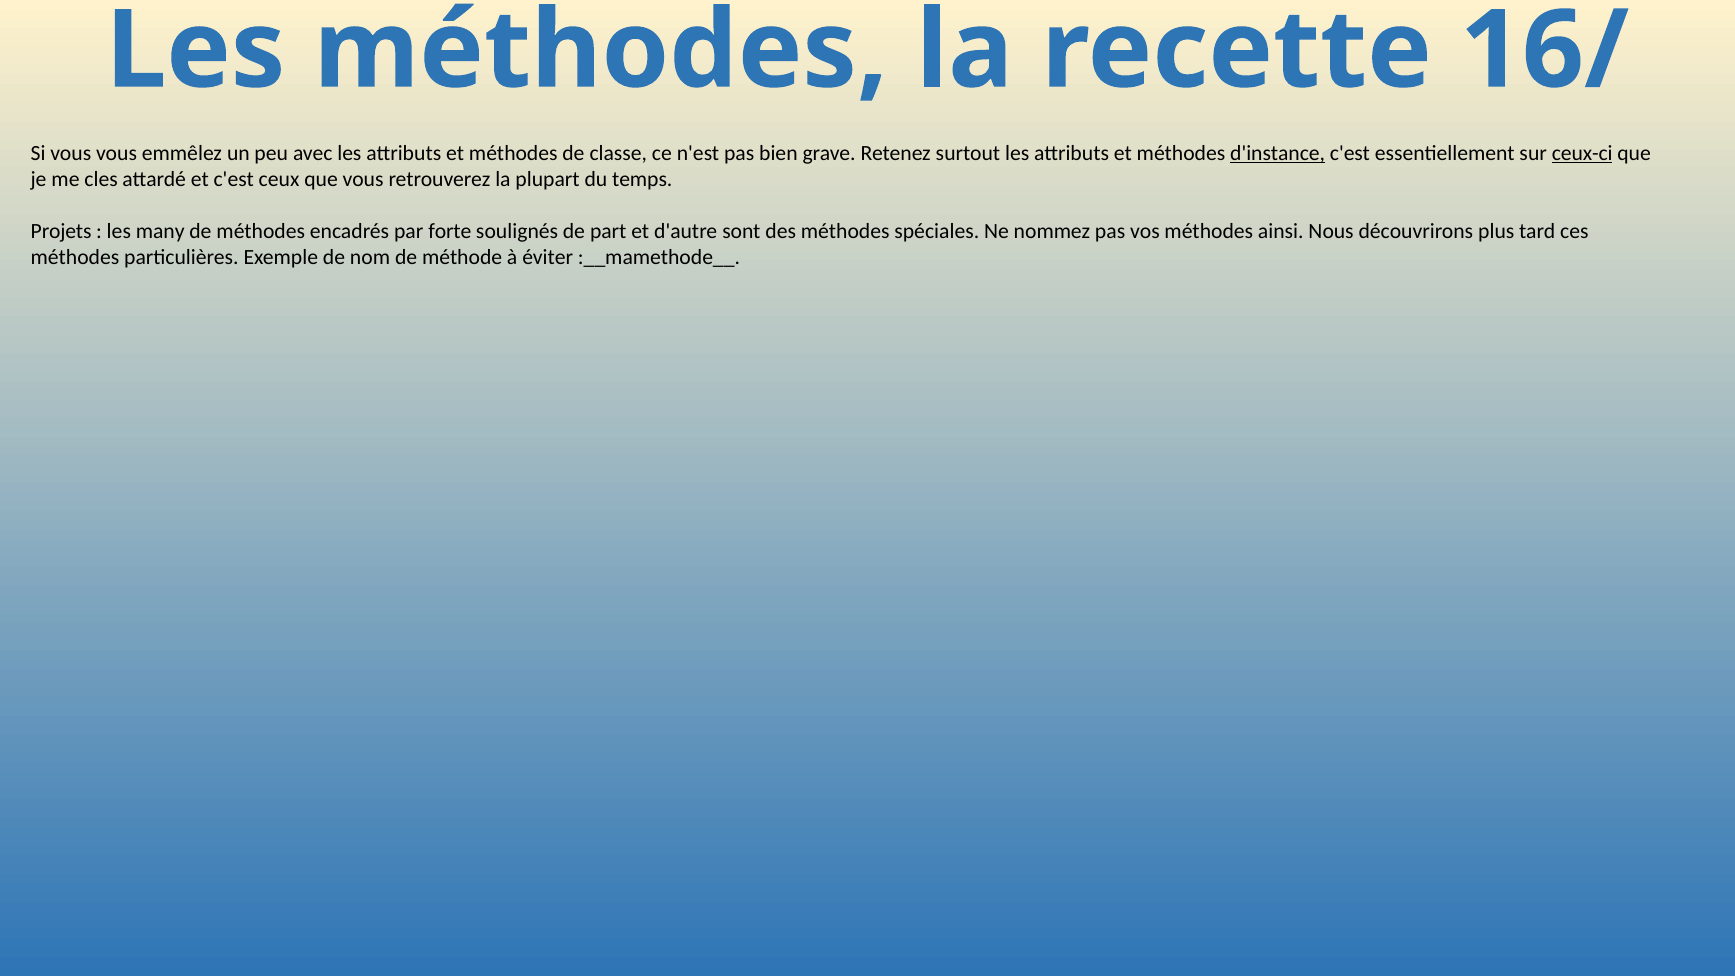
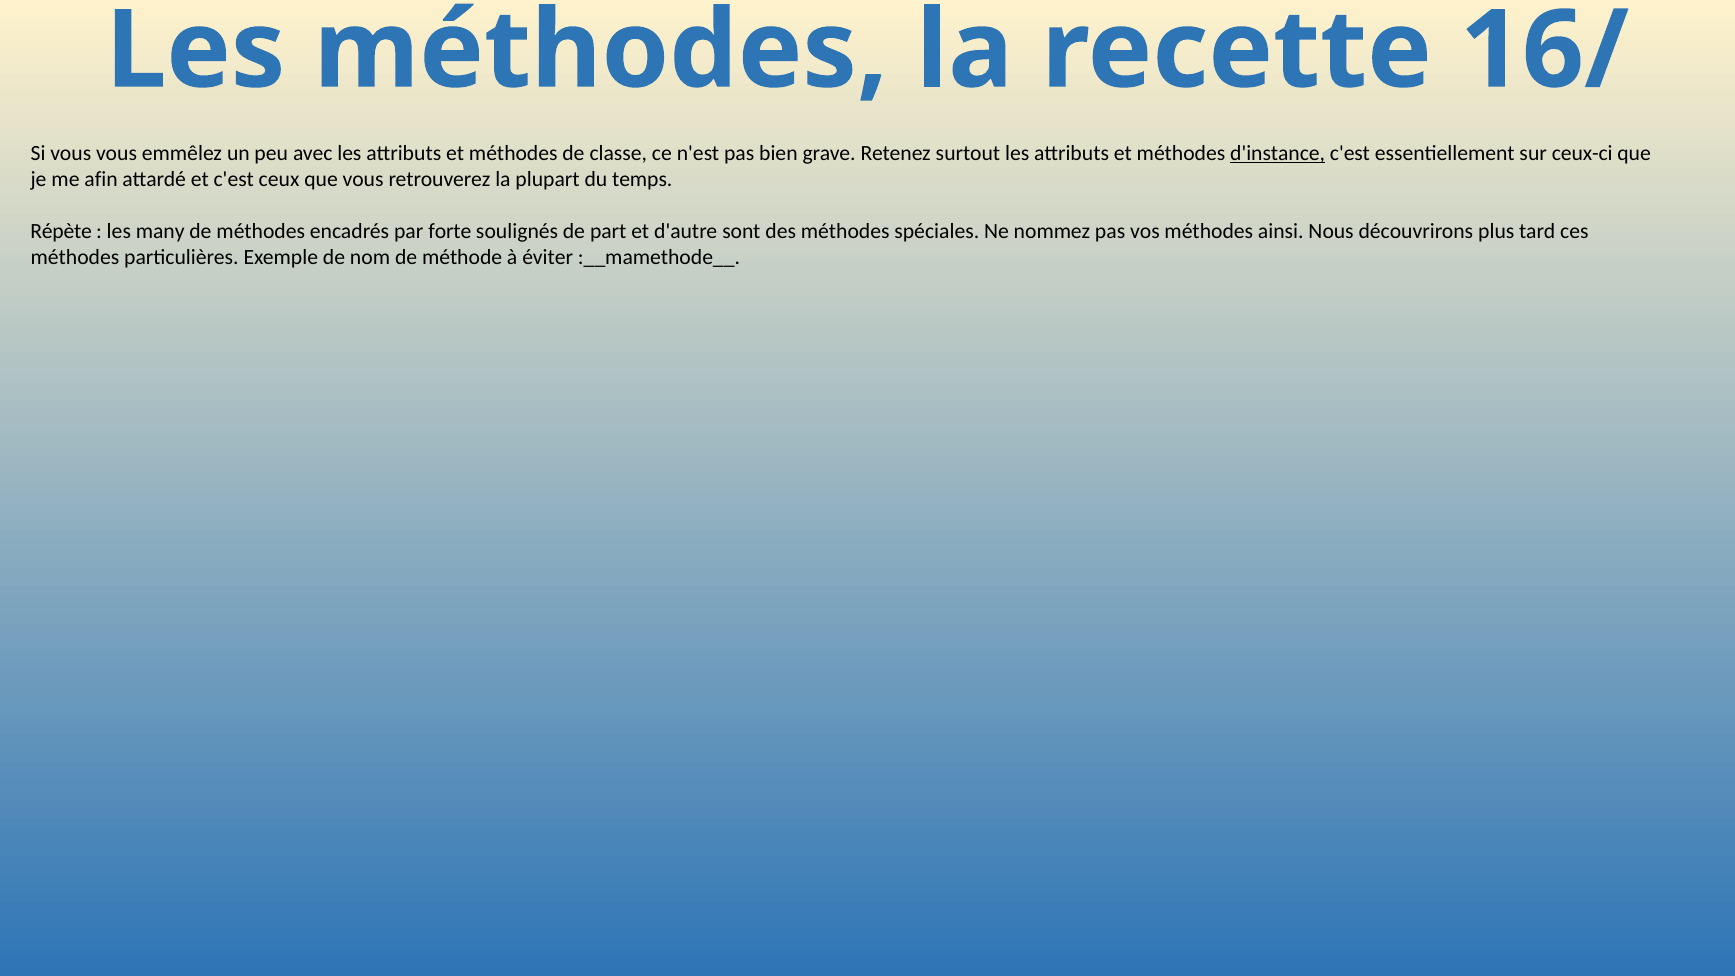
ceux-ci underline: present -> none
cles: cles -> afin
Projets: Projets -> Répète
